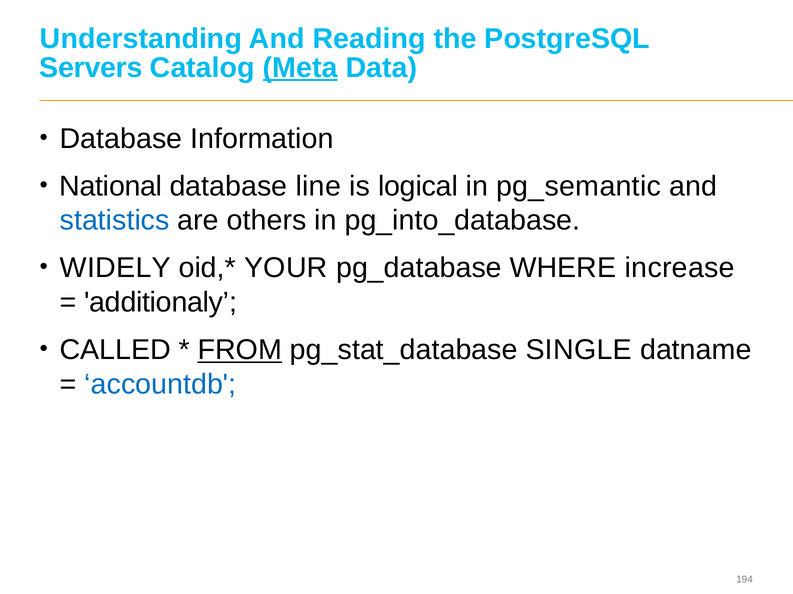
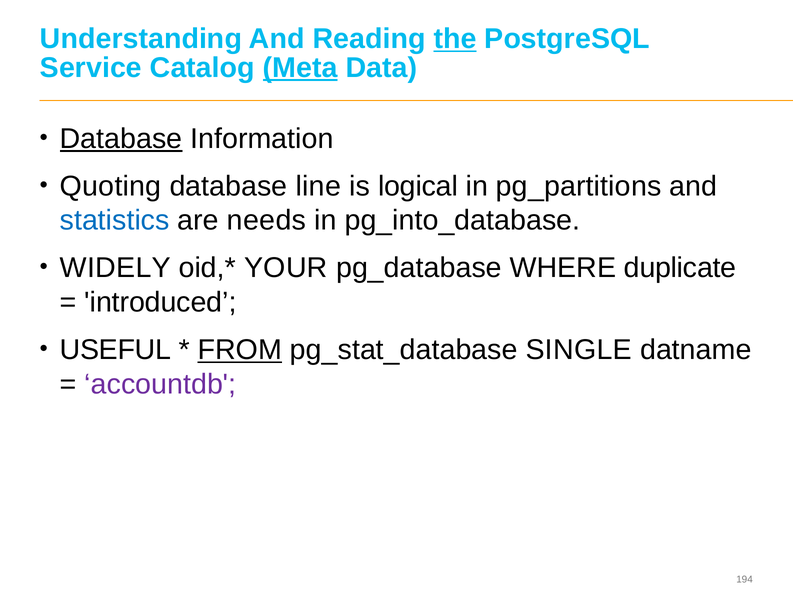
the underline: none -> present
Servers: Servers -> Service
Database at (121, 139) underline: none -> present
National: National -> Quoting
pg_semantic: pg_semantic -> pg_partitions
others: others -> needs
increase: increase -> duplicate
additionaly: additionaly -> introduced
CALLED: CALLED -> USEFUL
accountdb colour: blue -> purple
